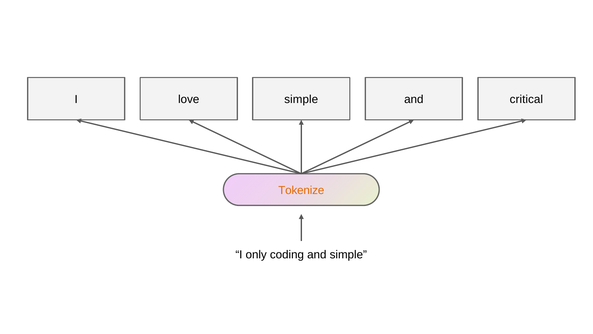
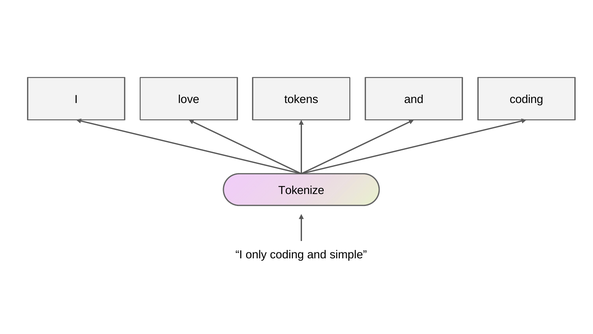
love simple: simple -> tokens
and critical: critical -> coding
Tokenize colour: orange -> black
